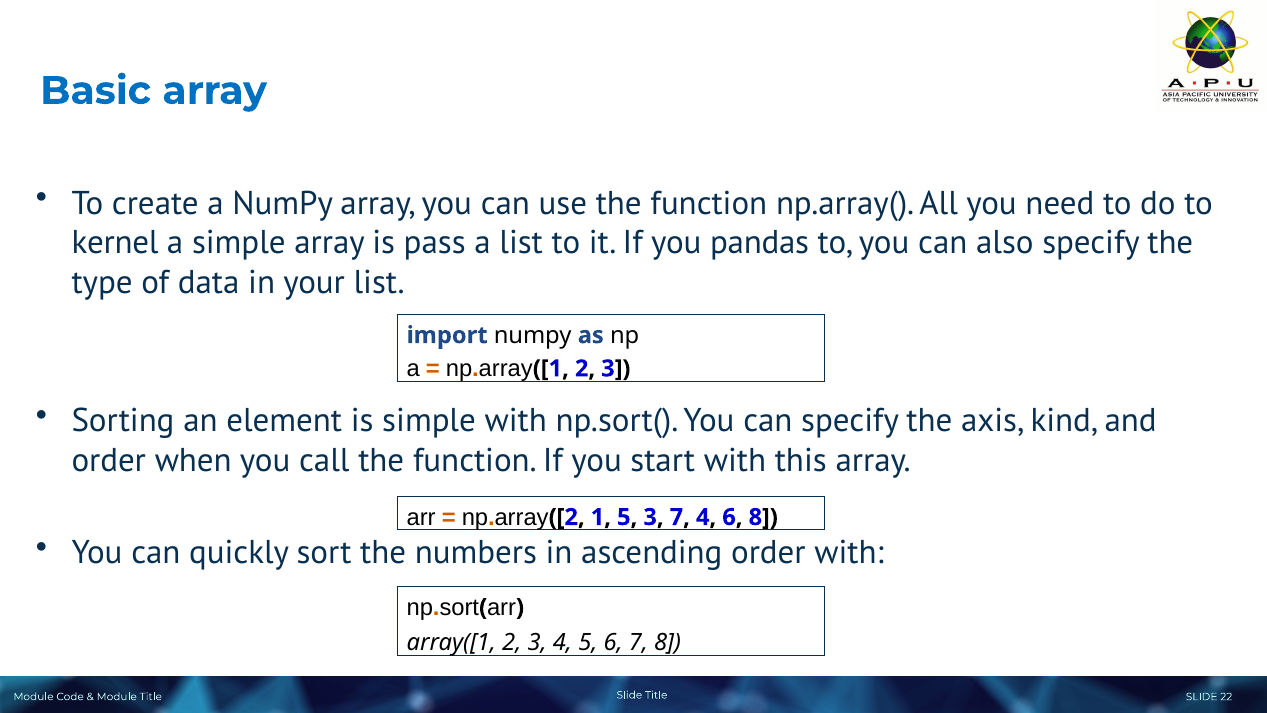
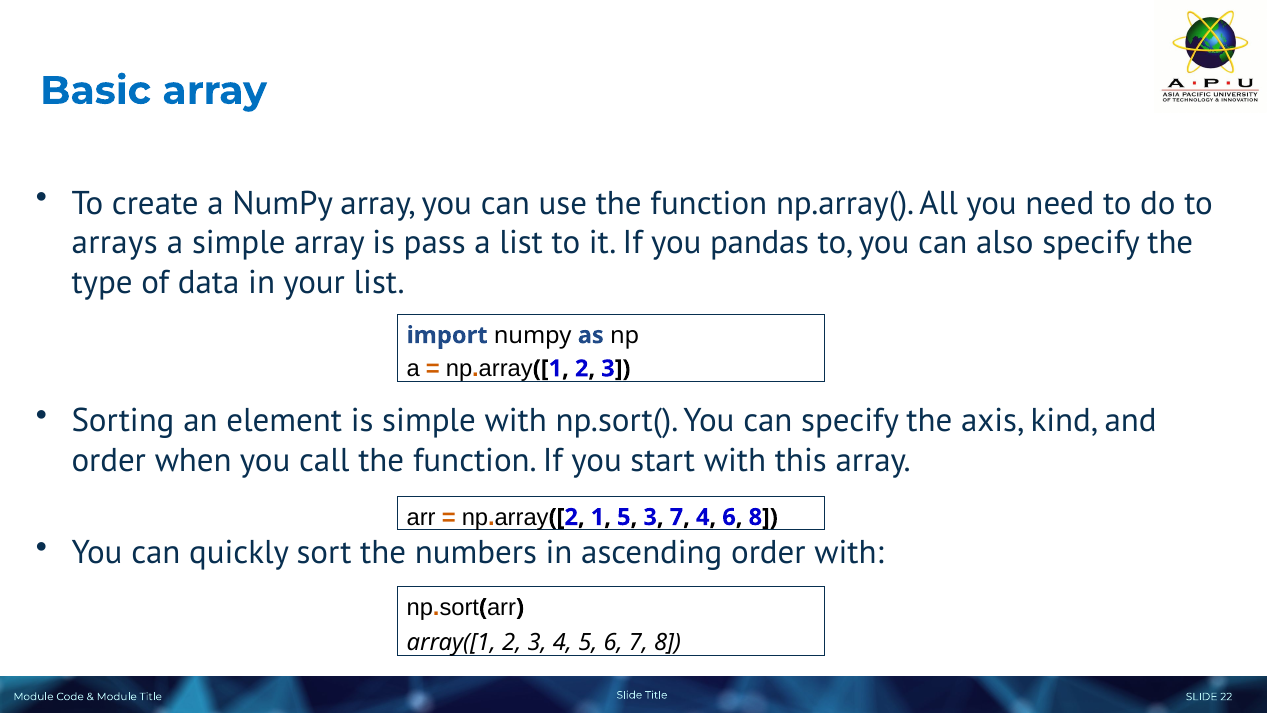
kernel: kernel -> arrays
